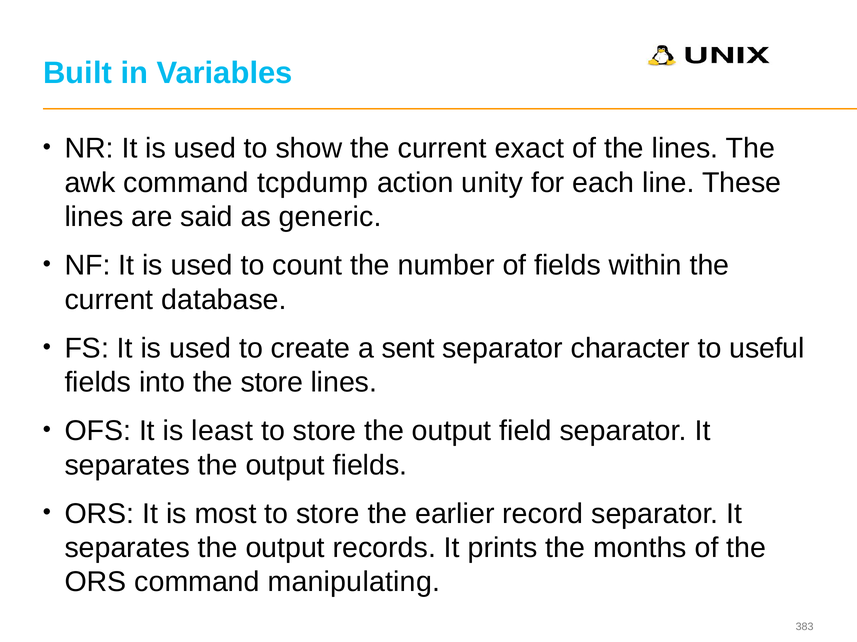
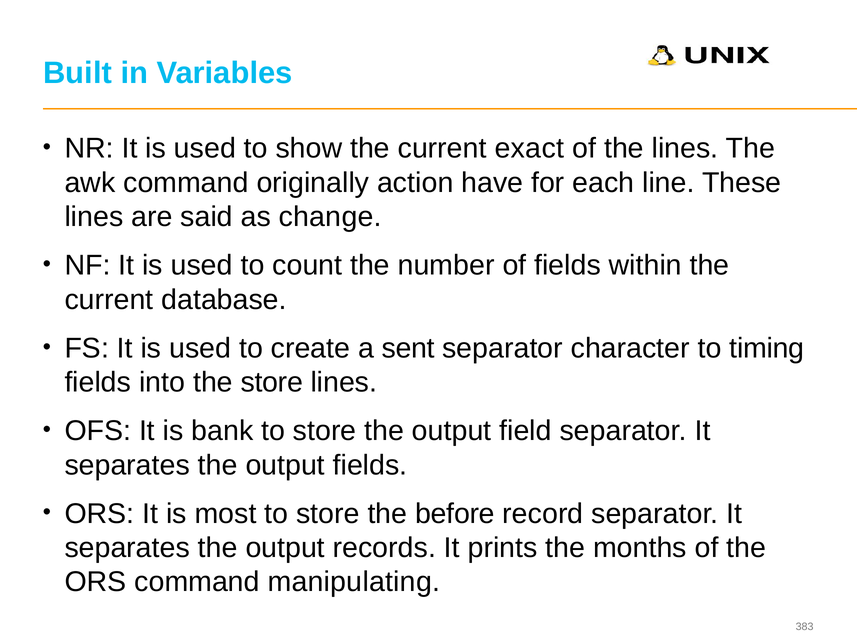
tcpdump: tcpdump -> originally
unity: unity -> have
generic: generic -> change
useful: useful -> timing
least: least -> bank
earlier: earlier -> before
